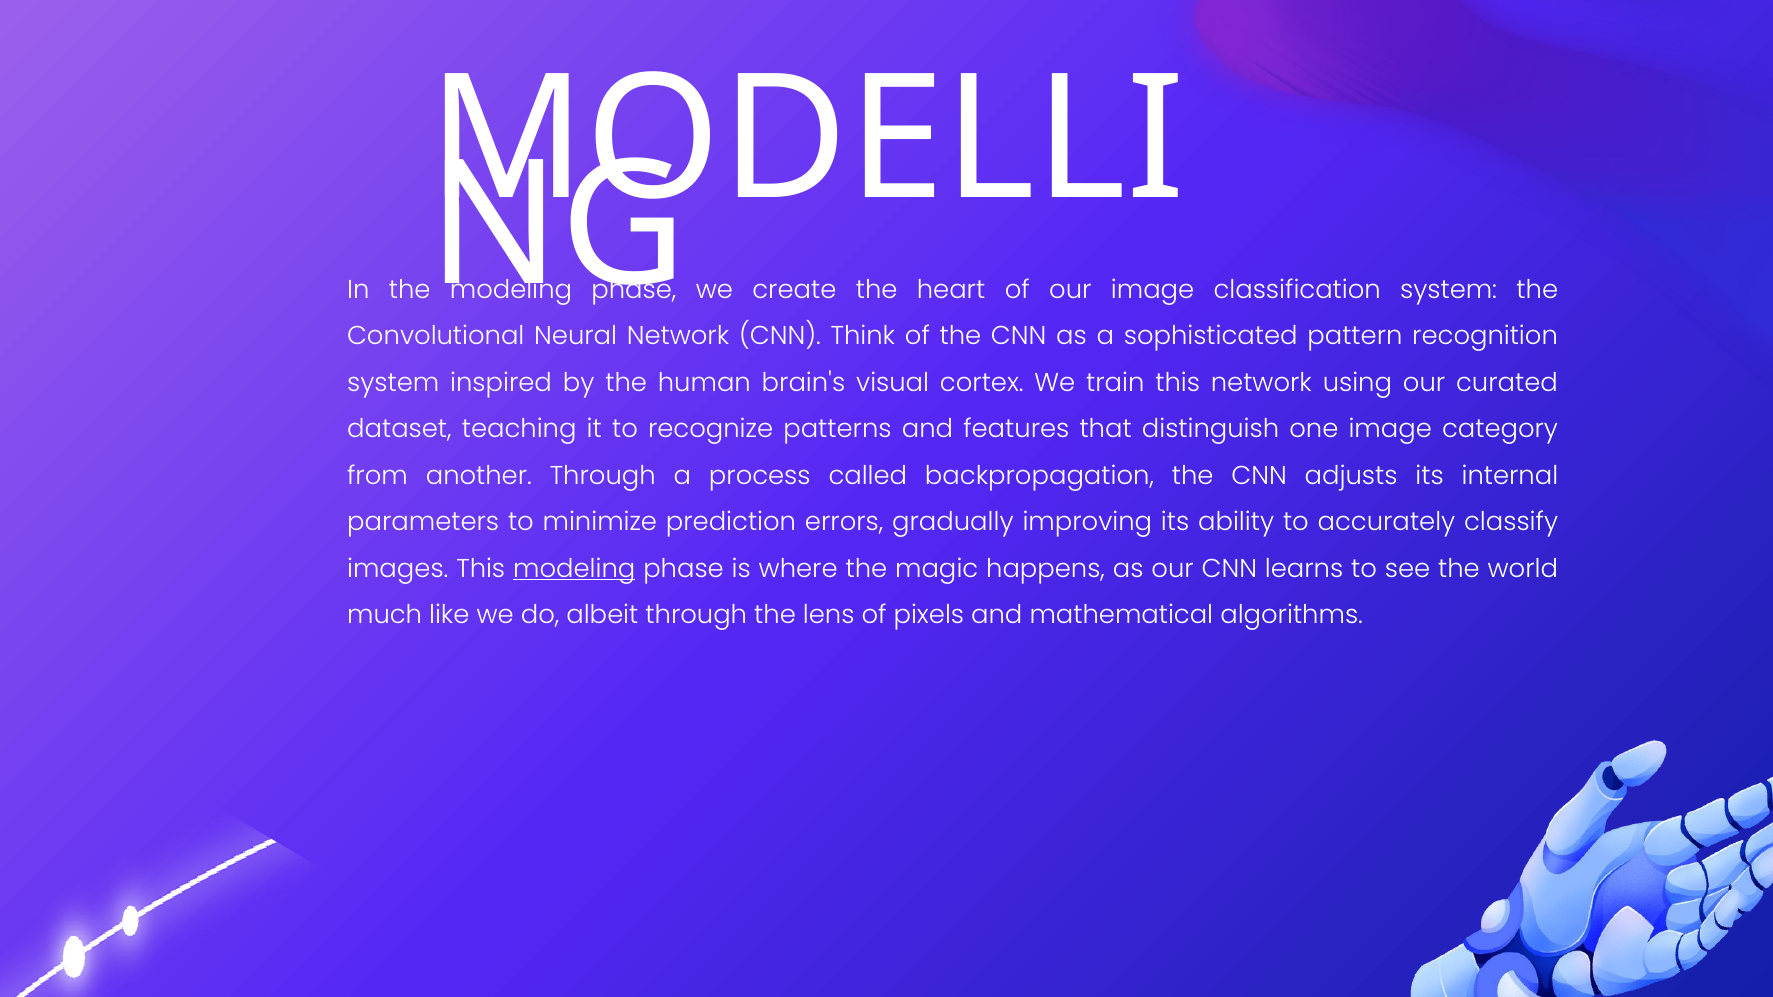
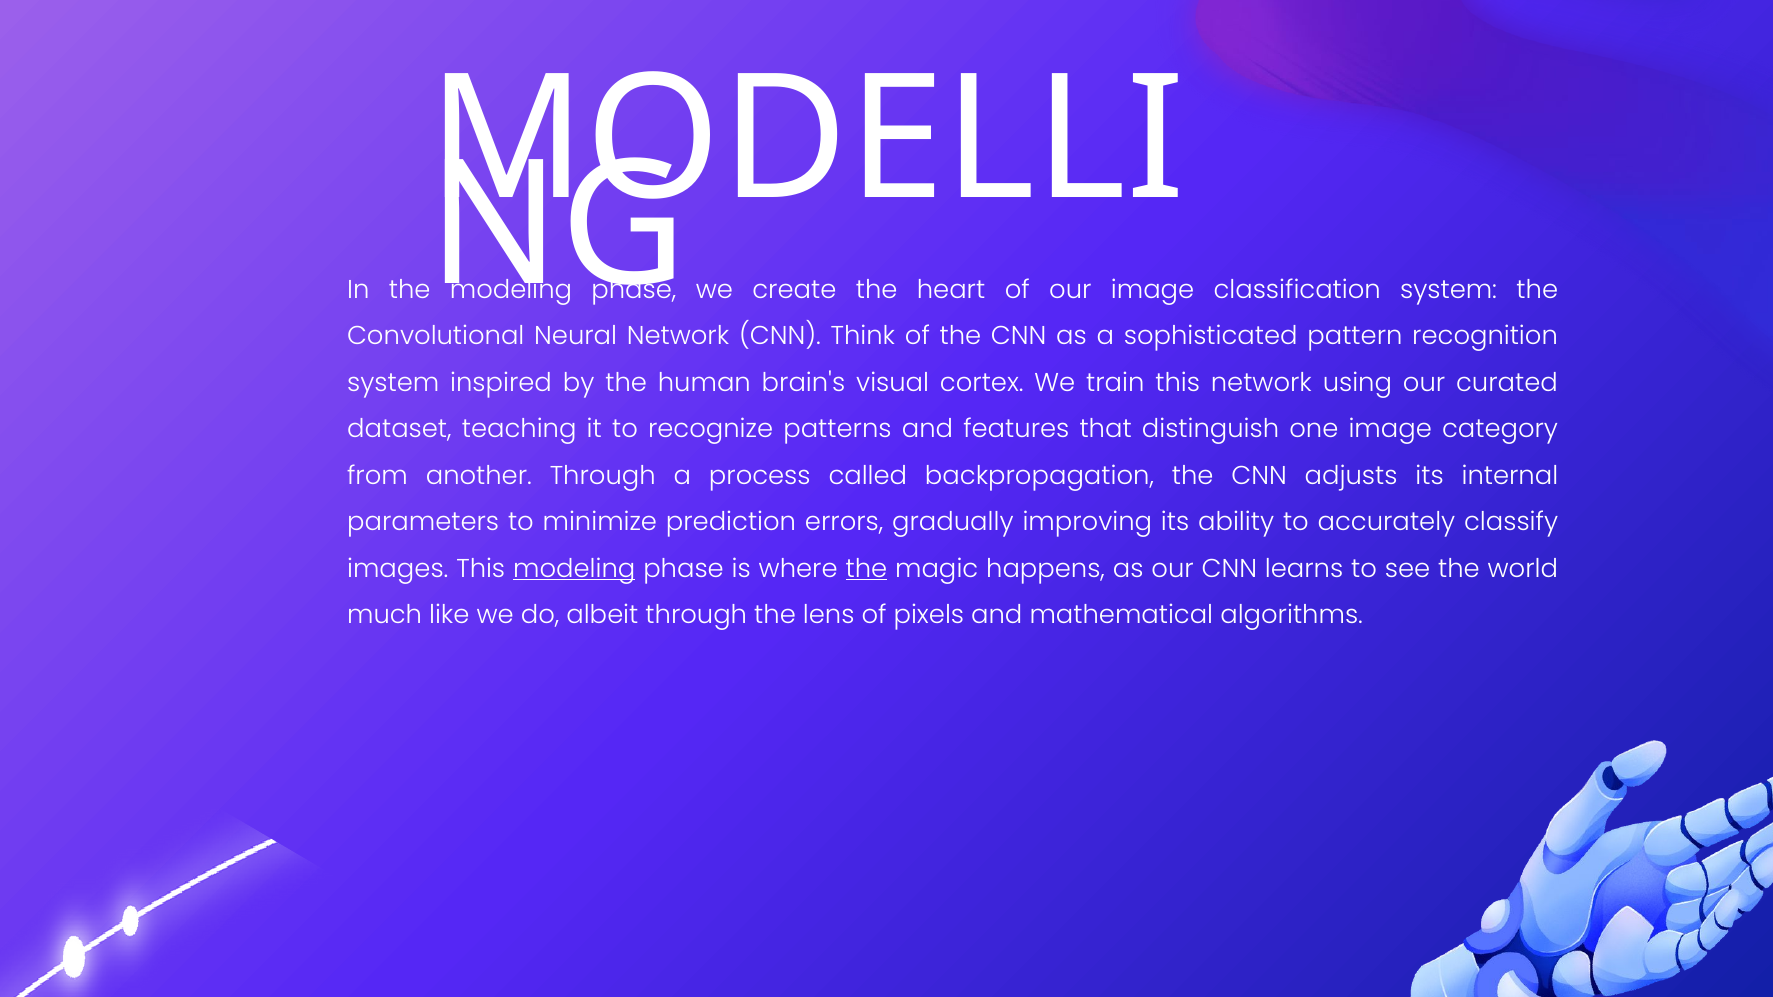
the at (866, 569) underline: none -> present
